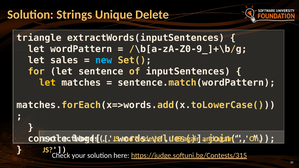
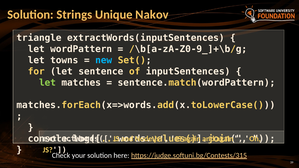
Delete: Delete -> Nakov
sales: sales -> towns
let at (48, 83) colour: yellow -> light green
